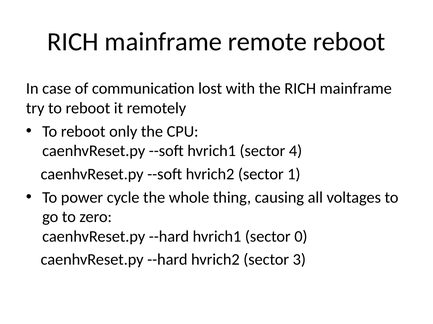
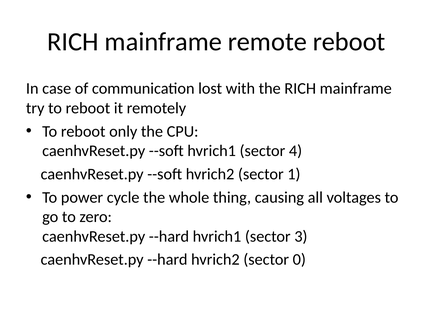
0: 0 -> 3
3: 3 -> 0
